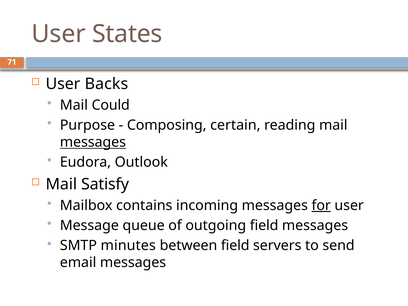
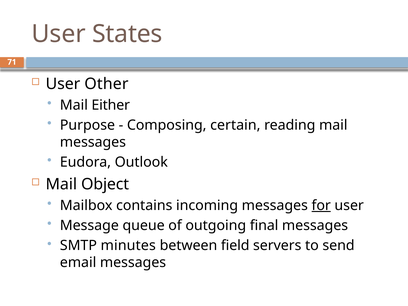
Backs: Backs -> Other
Could: Could -> Either
messages at (93, 142) underline: present -> none
Satisfy: Satisfy -> Object
outgoing field: field -> final
